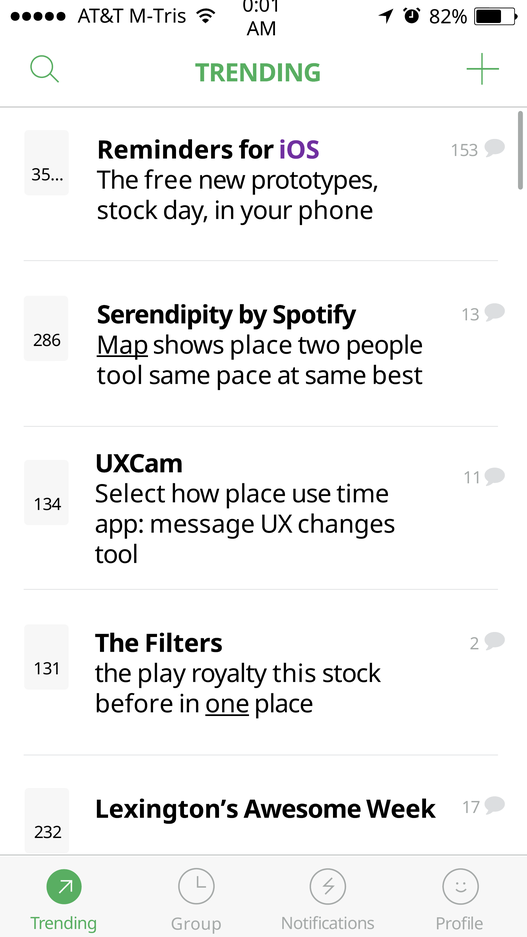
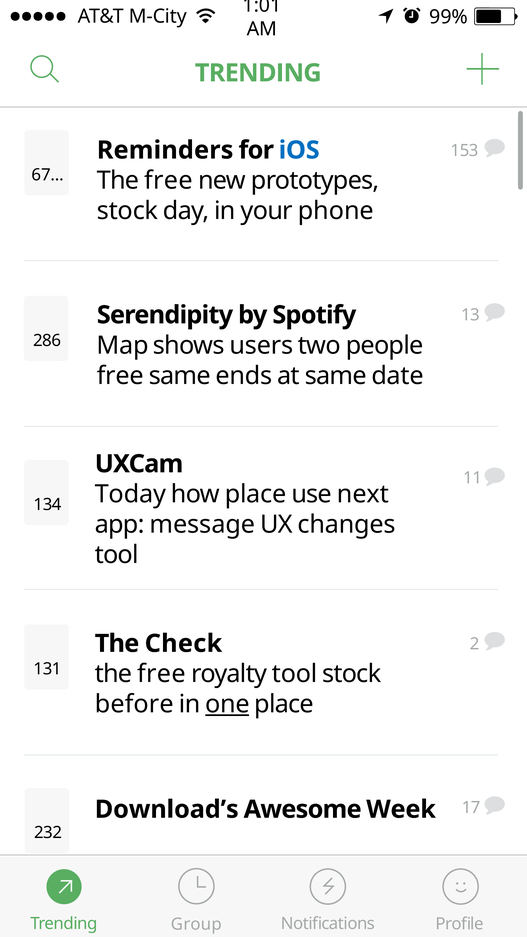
0:01: 0:01 -> 1:01
M-Tris: M-Tris -> M-City
82%: 82% -> 99%
iOS colour: purple -> blue
35…: 35… -> 67…
Map underline: present -> none
shows place: place -> users
tool at (120, 376): tool -> free
pace: pace -> ends
best: best -> date
Select: Select -> Today
time: time -> next
Filters: Filters -> Check
play at (162, 674): play -> free
royalty this: this -> tool
Lexington’s: Lexington’s -> Download’s
